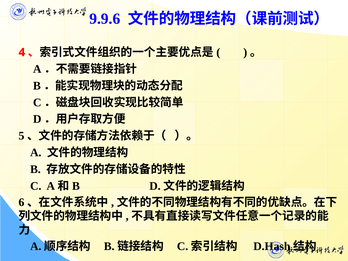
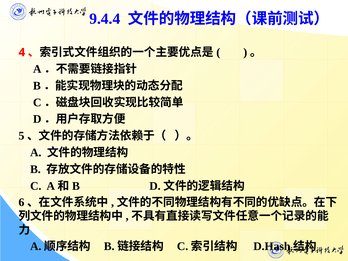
9.9.6: 9.9.6 -> 9.4.4
